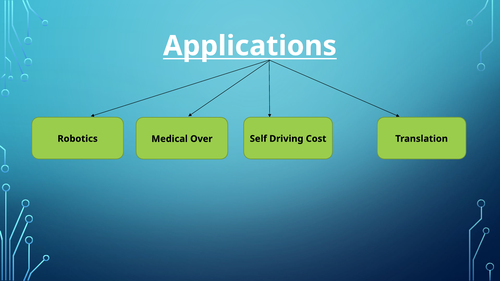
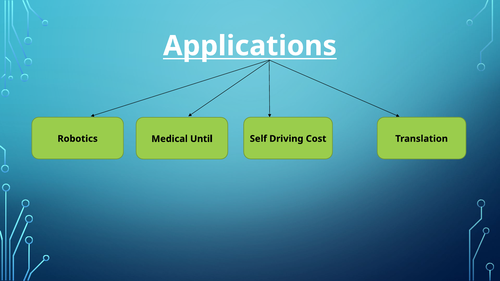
Over: Over -> Until
